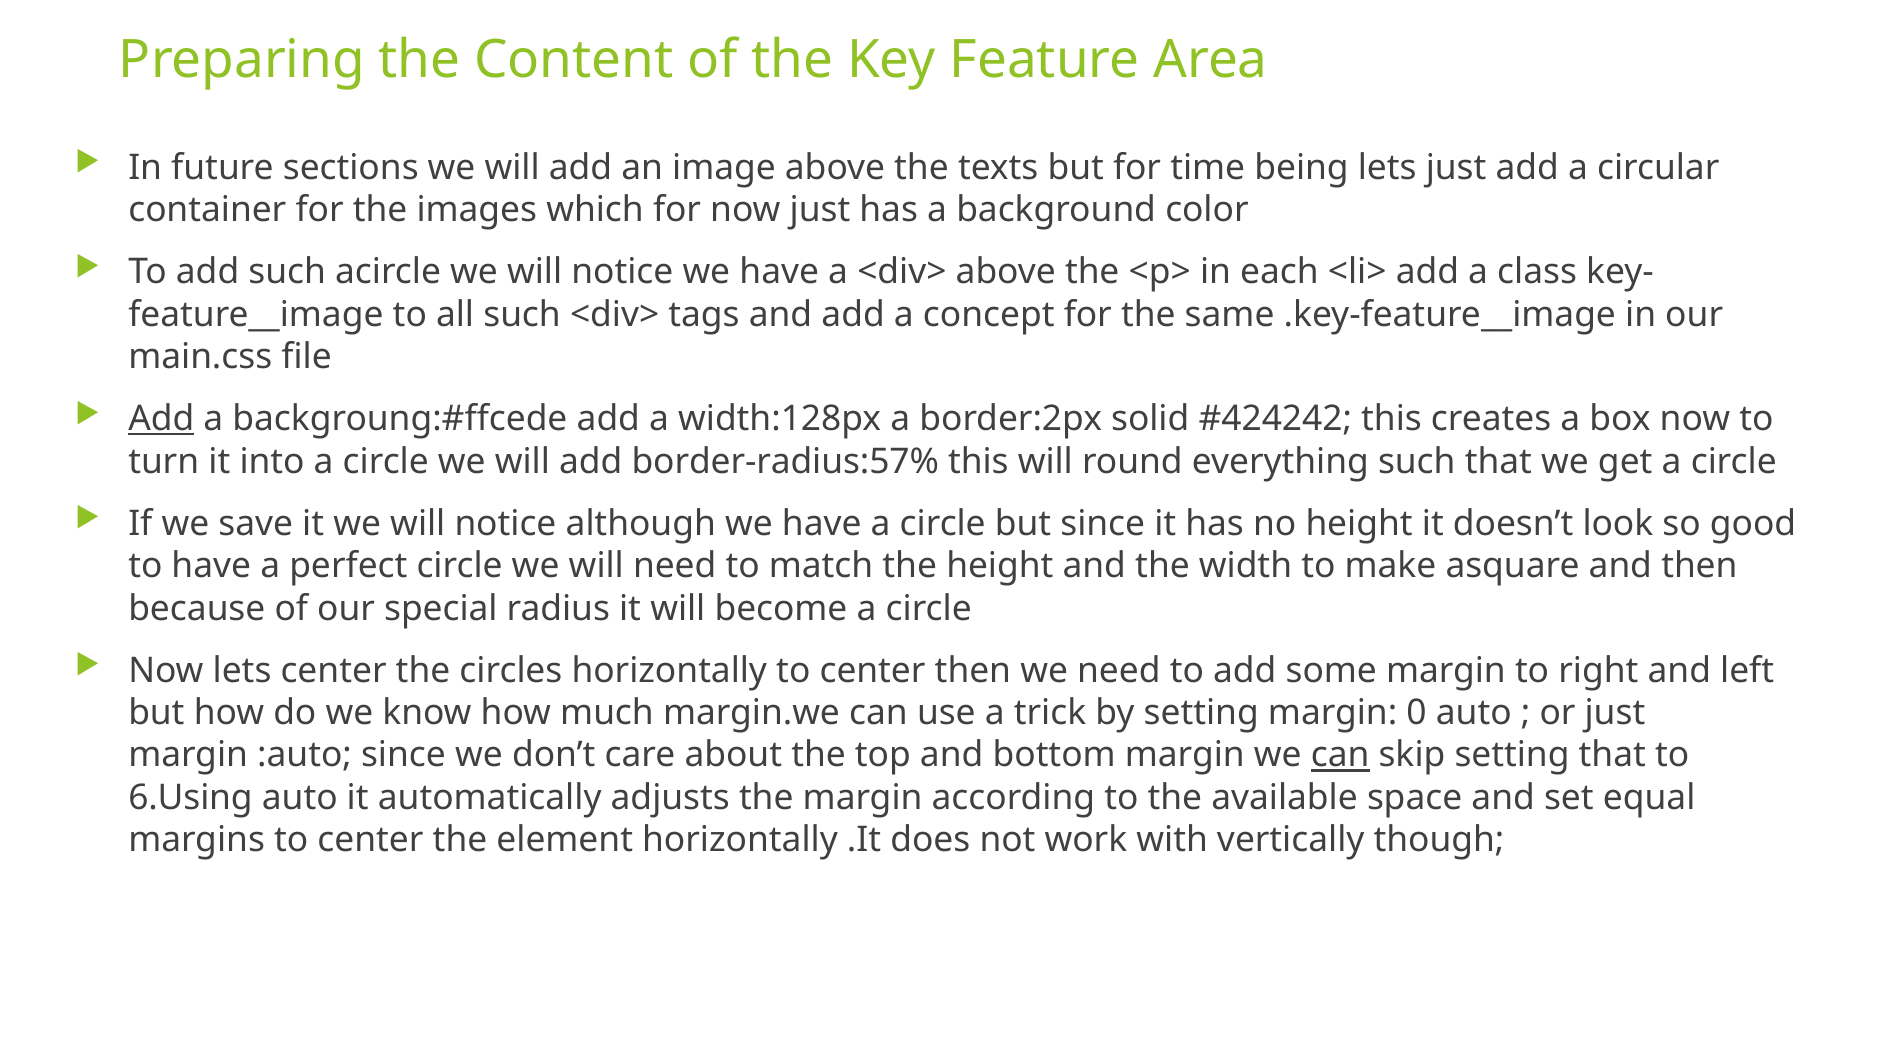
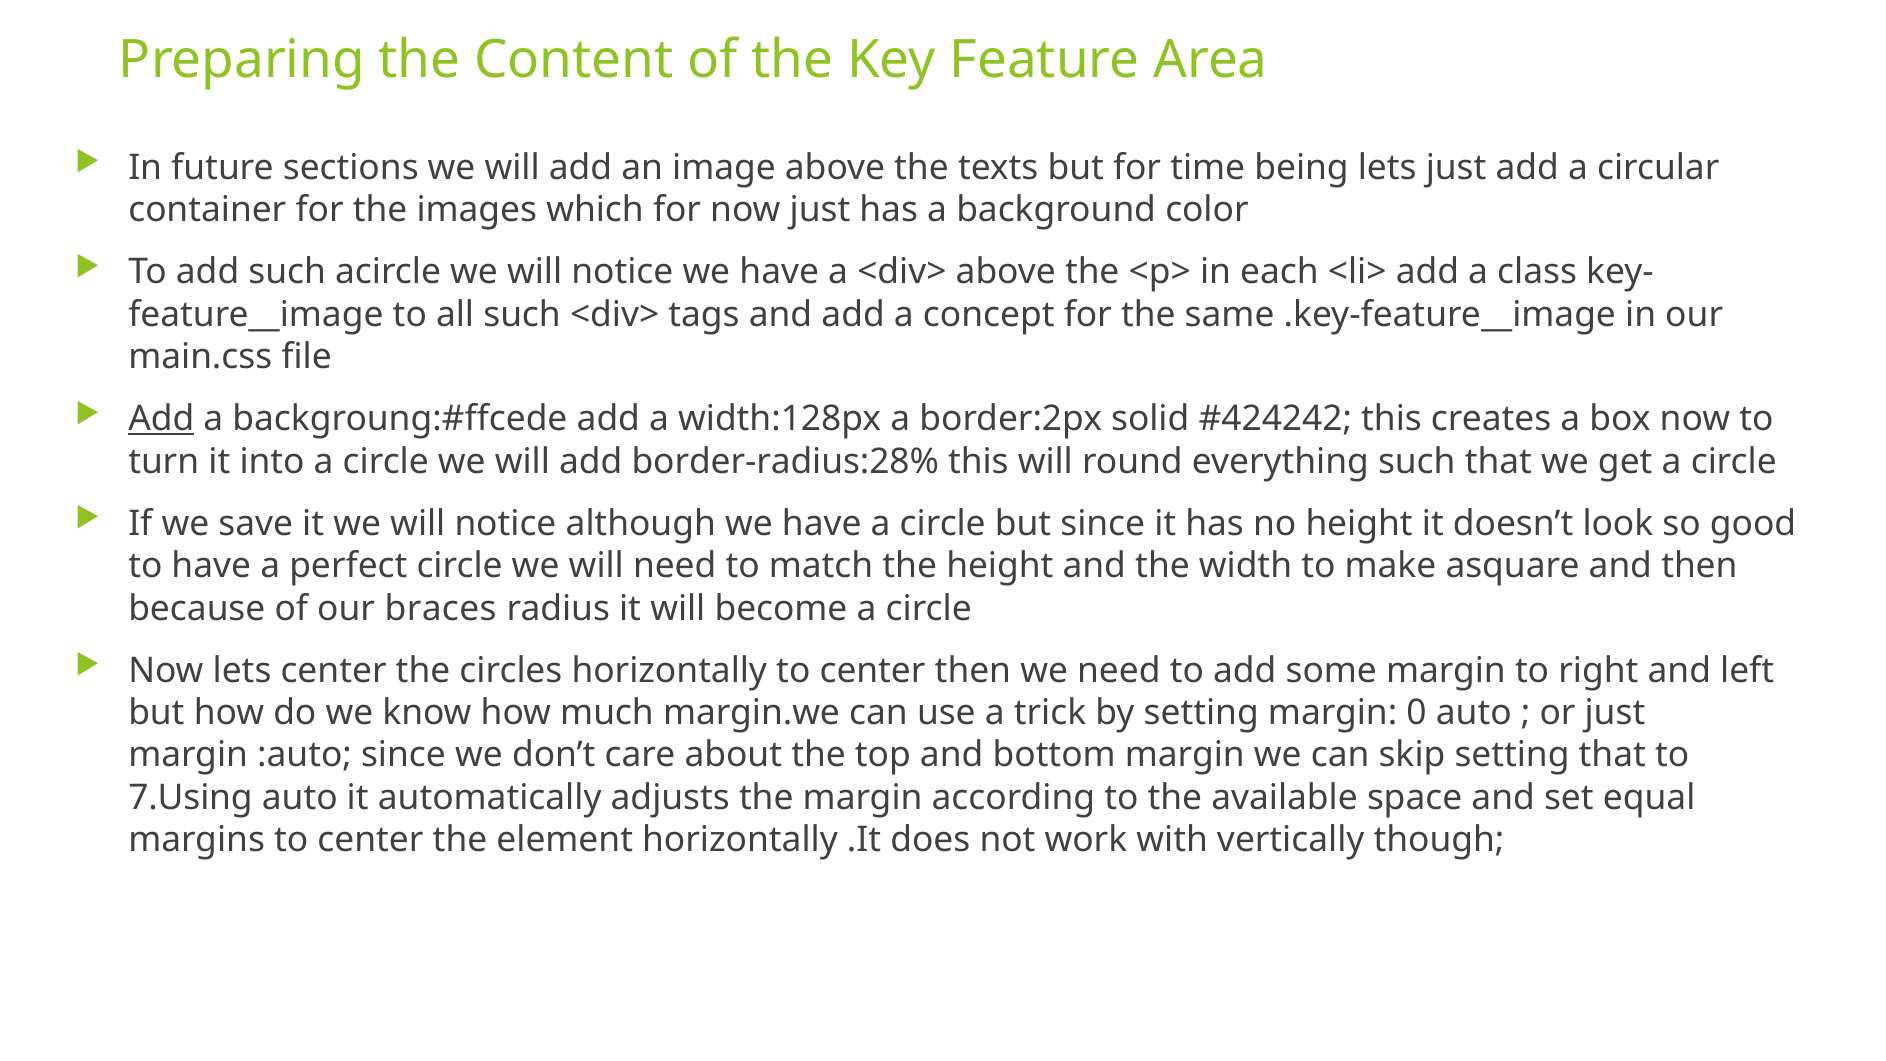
border-radius:57%: border-radius:57% -> border-radius:28%
special: special -> braces
can at (1340, 755) underline: present -> none
6.Using: 6.Using -> 7.Using
